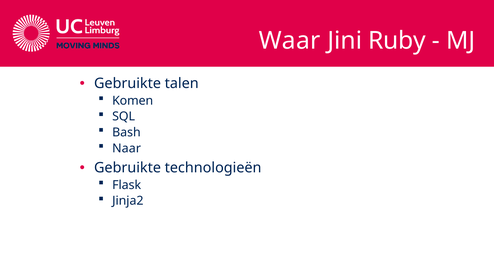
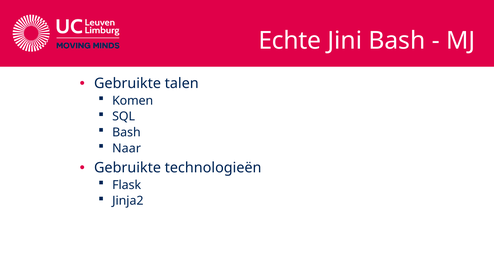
Waar: Waar -> Echte
Jini Ruby: Ruby -> Bash
